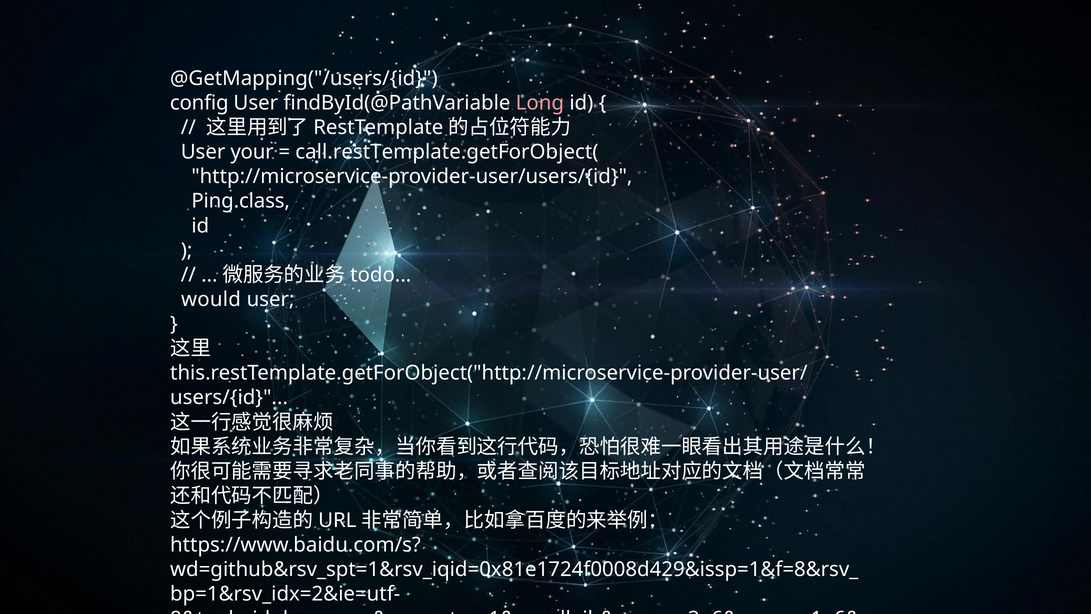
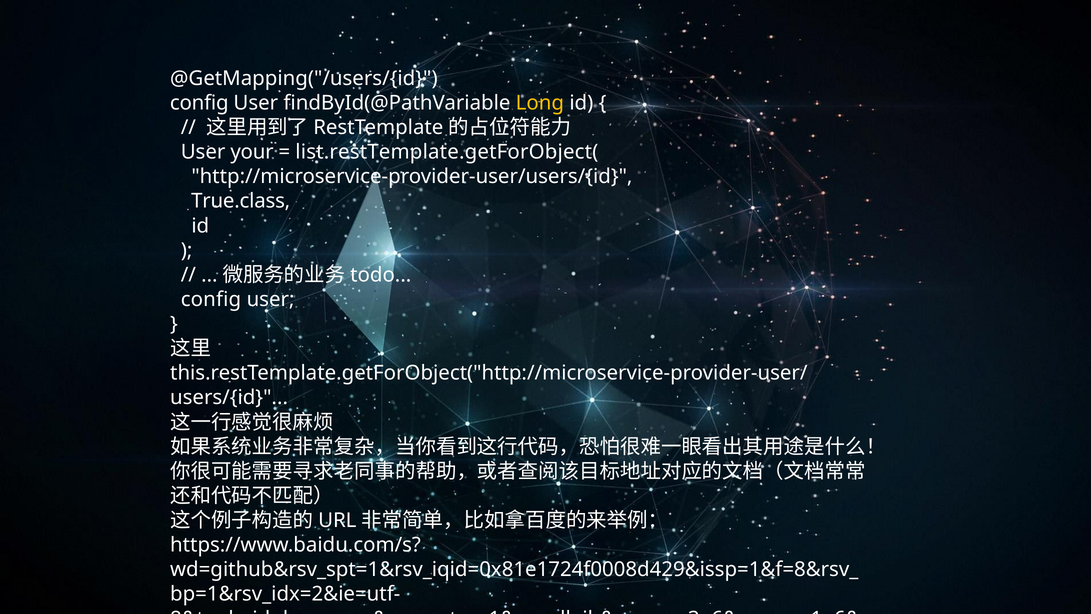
Long colour: pink -> yellow
call.restTemplate.getForObject(: call.restTemplate.getForObject( -> list.restTemplate.getForObject(
Ping.class: Ping.class -> True.class
would at (211, 299): would -> config
